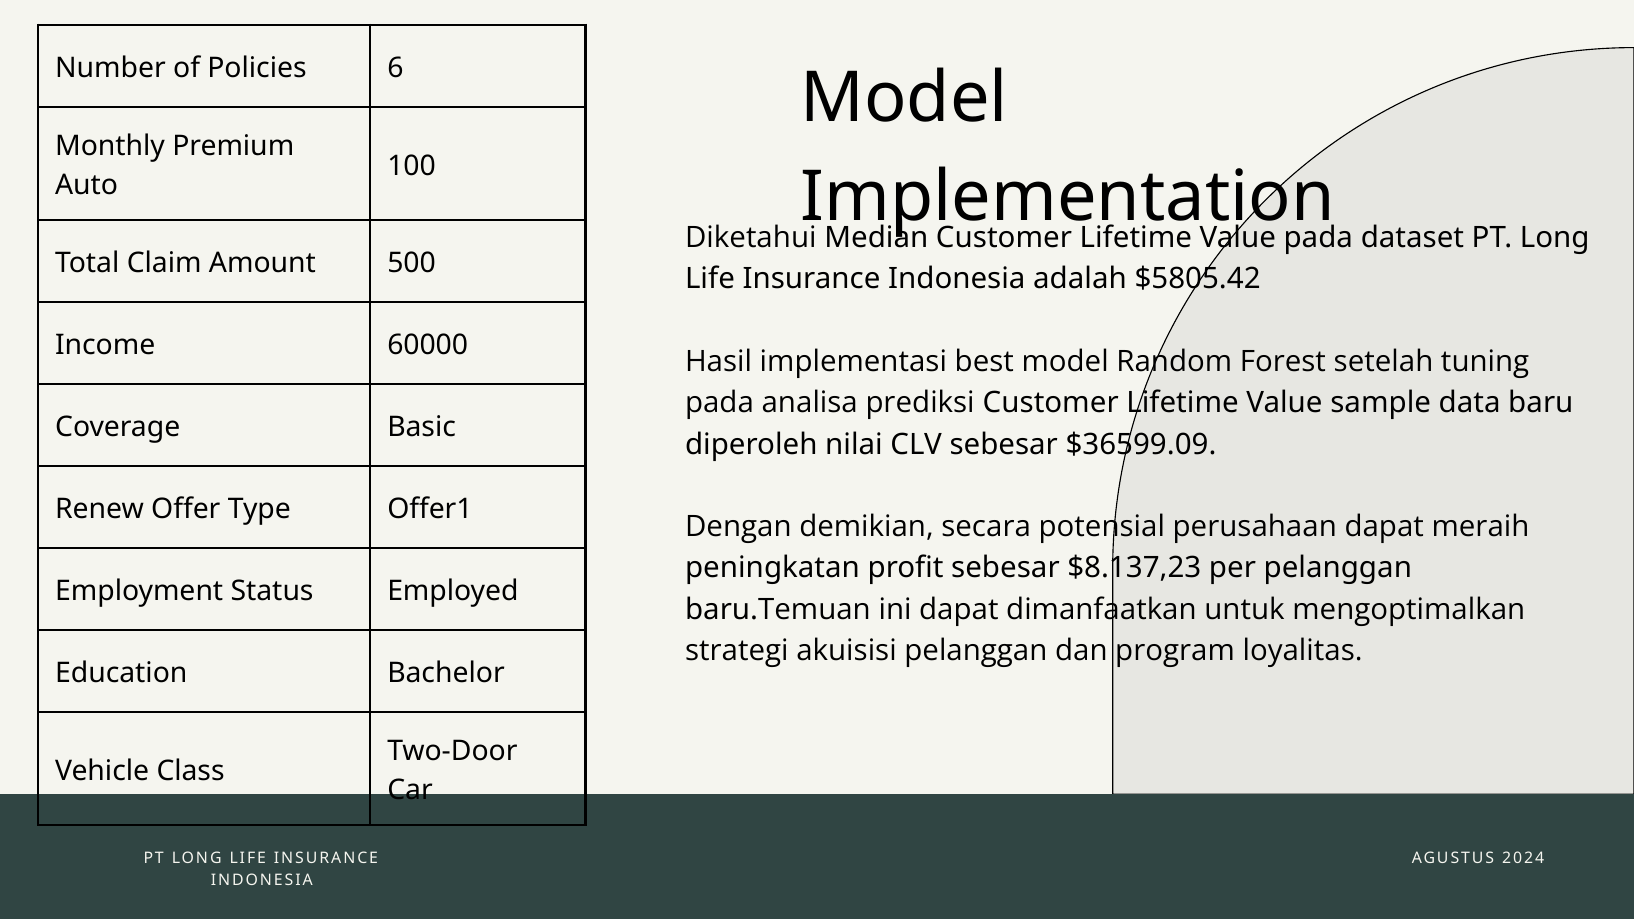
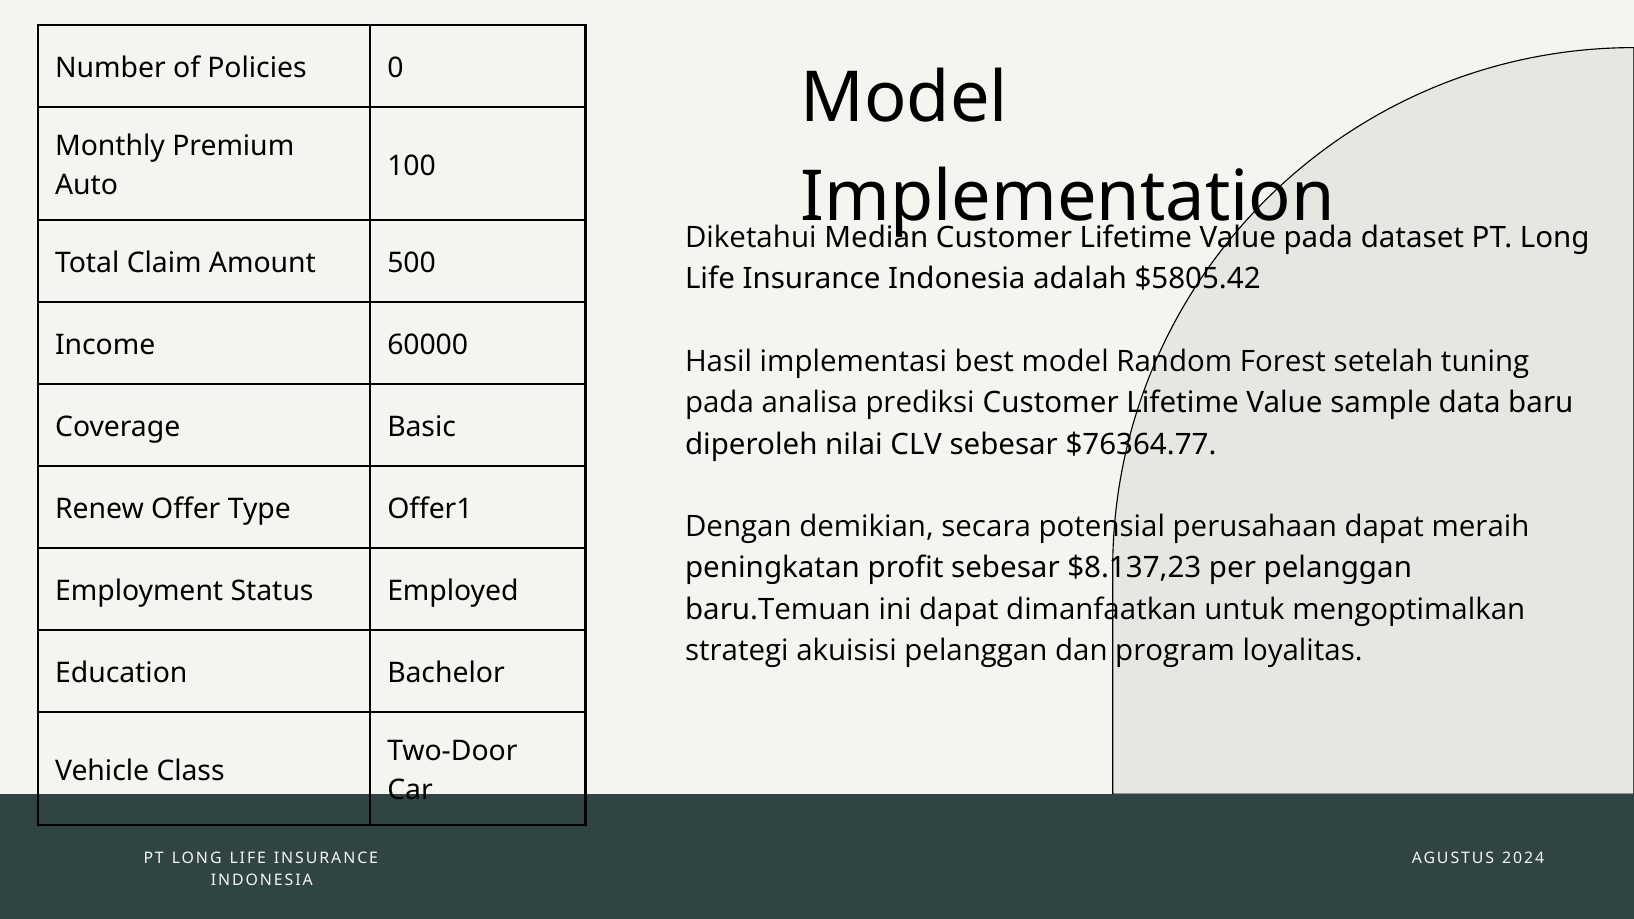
6: 6 -> 0
$36599.09: $36599.09 -> $76364.77
